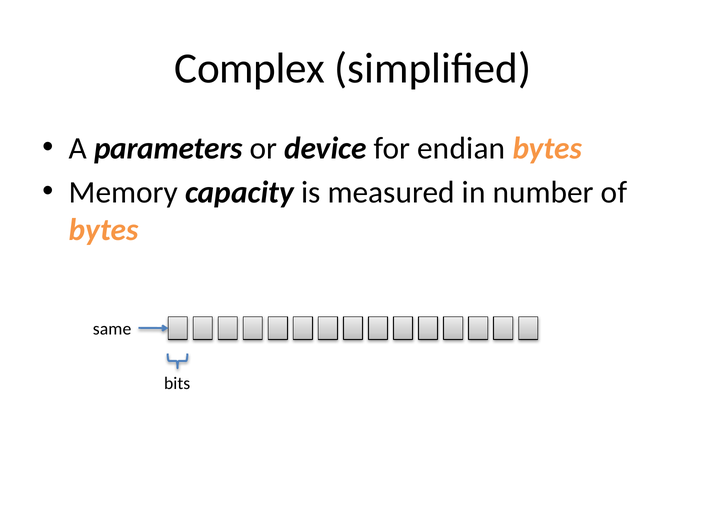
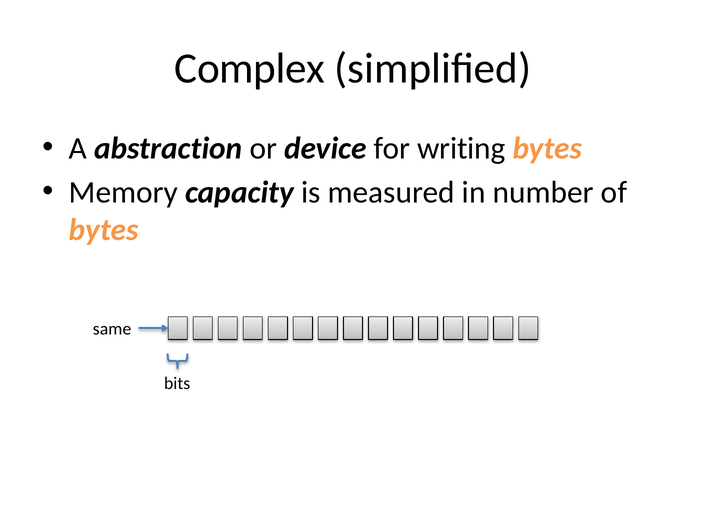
parameters: parameters -> abstraction
endian: endian -> writing
